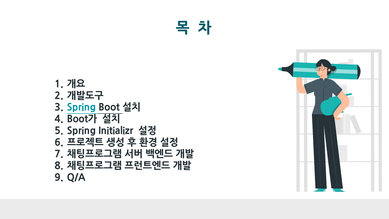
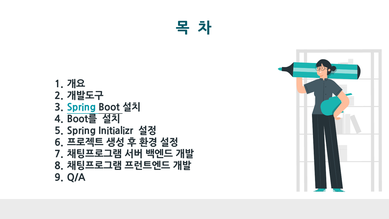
Boot가: Boot가 -> Boot를
